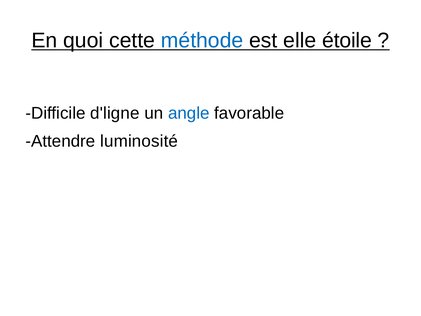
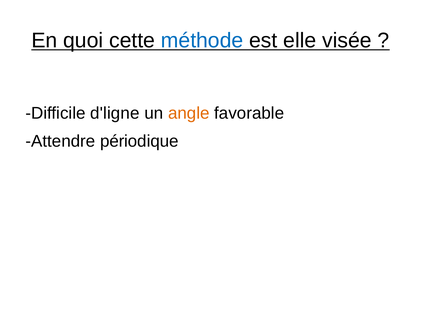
étoile: étoile -> visée
angle colour: blue -> orange
luminosité: luminosité -> périodique
